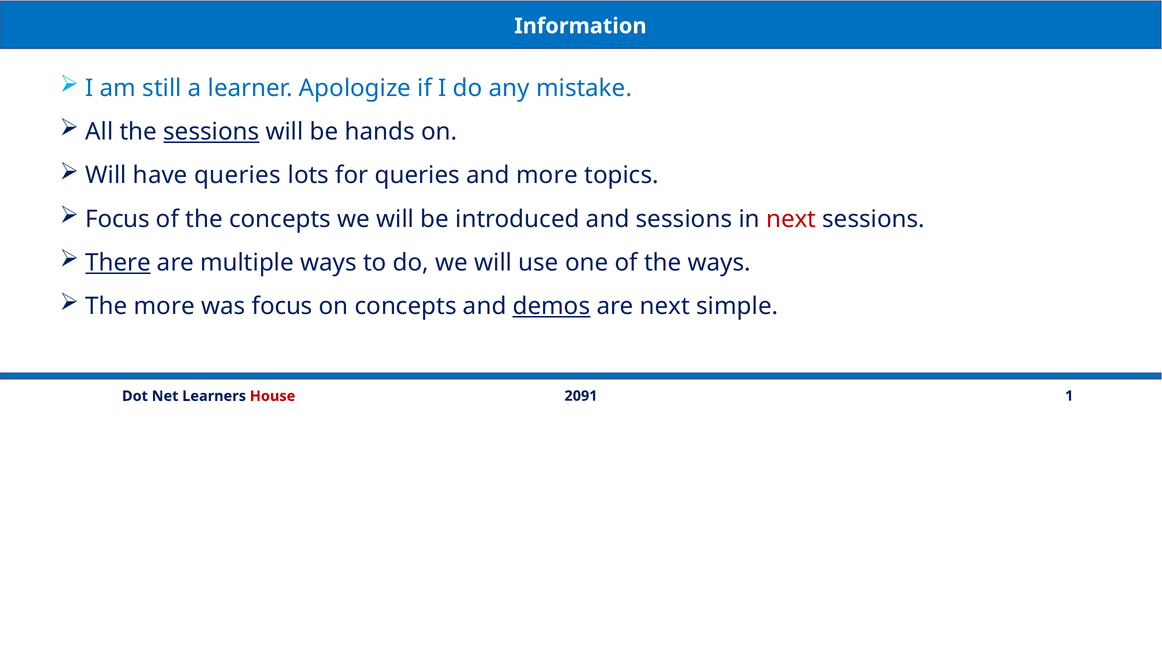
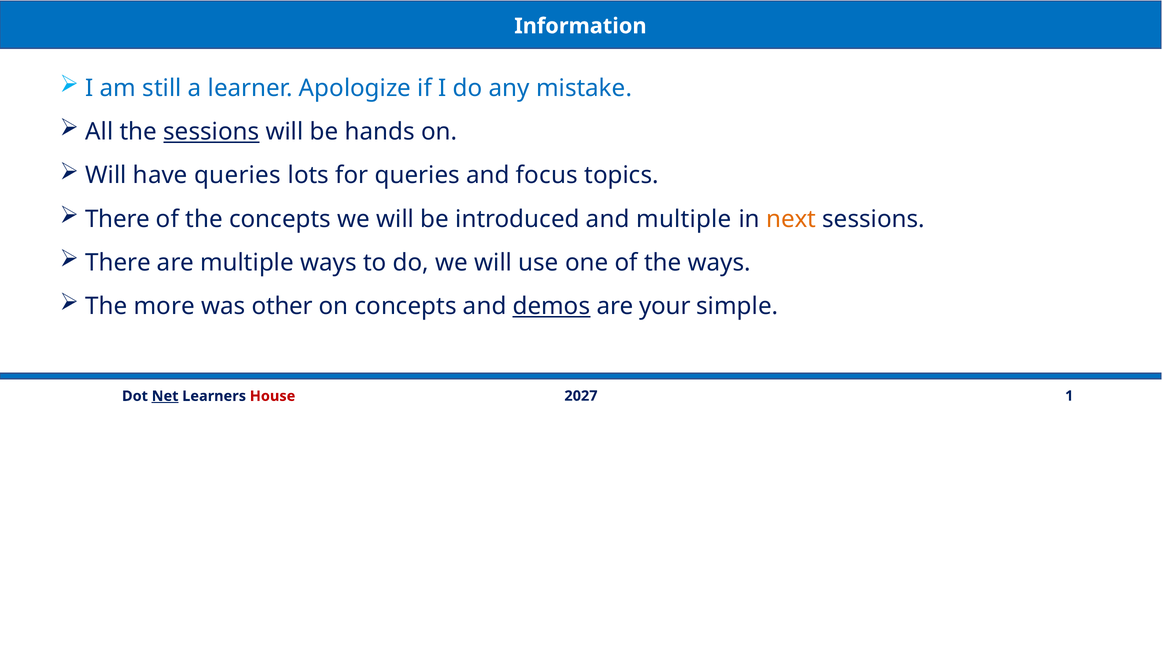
and more: more -> focus
Focus at (118, 219): Focus -> There
and sessions: sessions -> multiple
next at (791, 219) colour: red -> orange
There at (118, 262) underline: present -> none
was focus: focus -> other
are next: next -> your
2091: 2091 -> 2027
Net underline: none -> present
